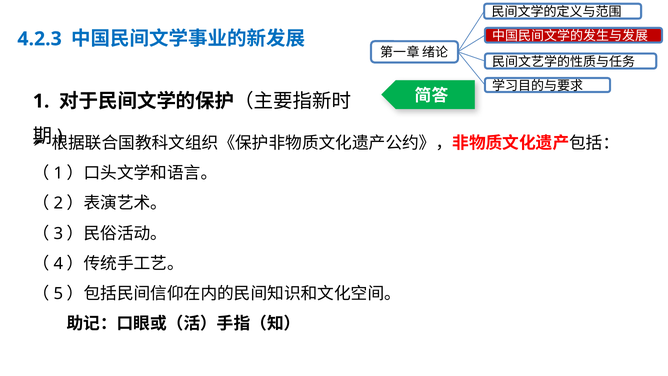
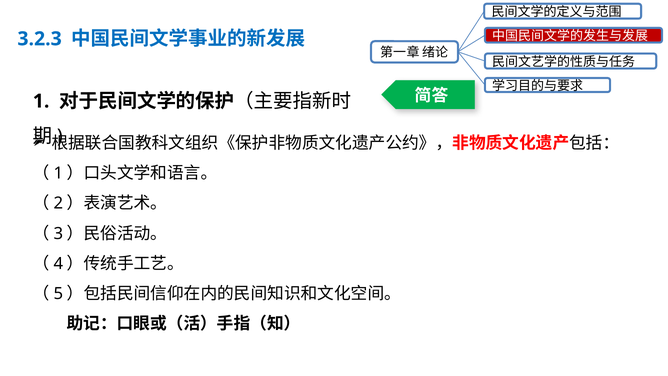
4.2.3: 4.2.3 -> 3.2.3
